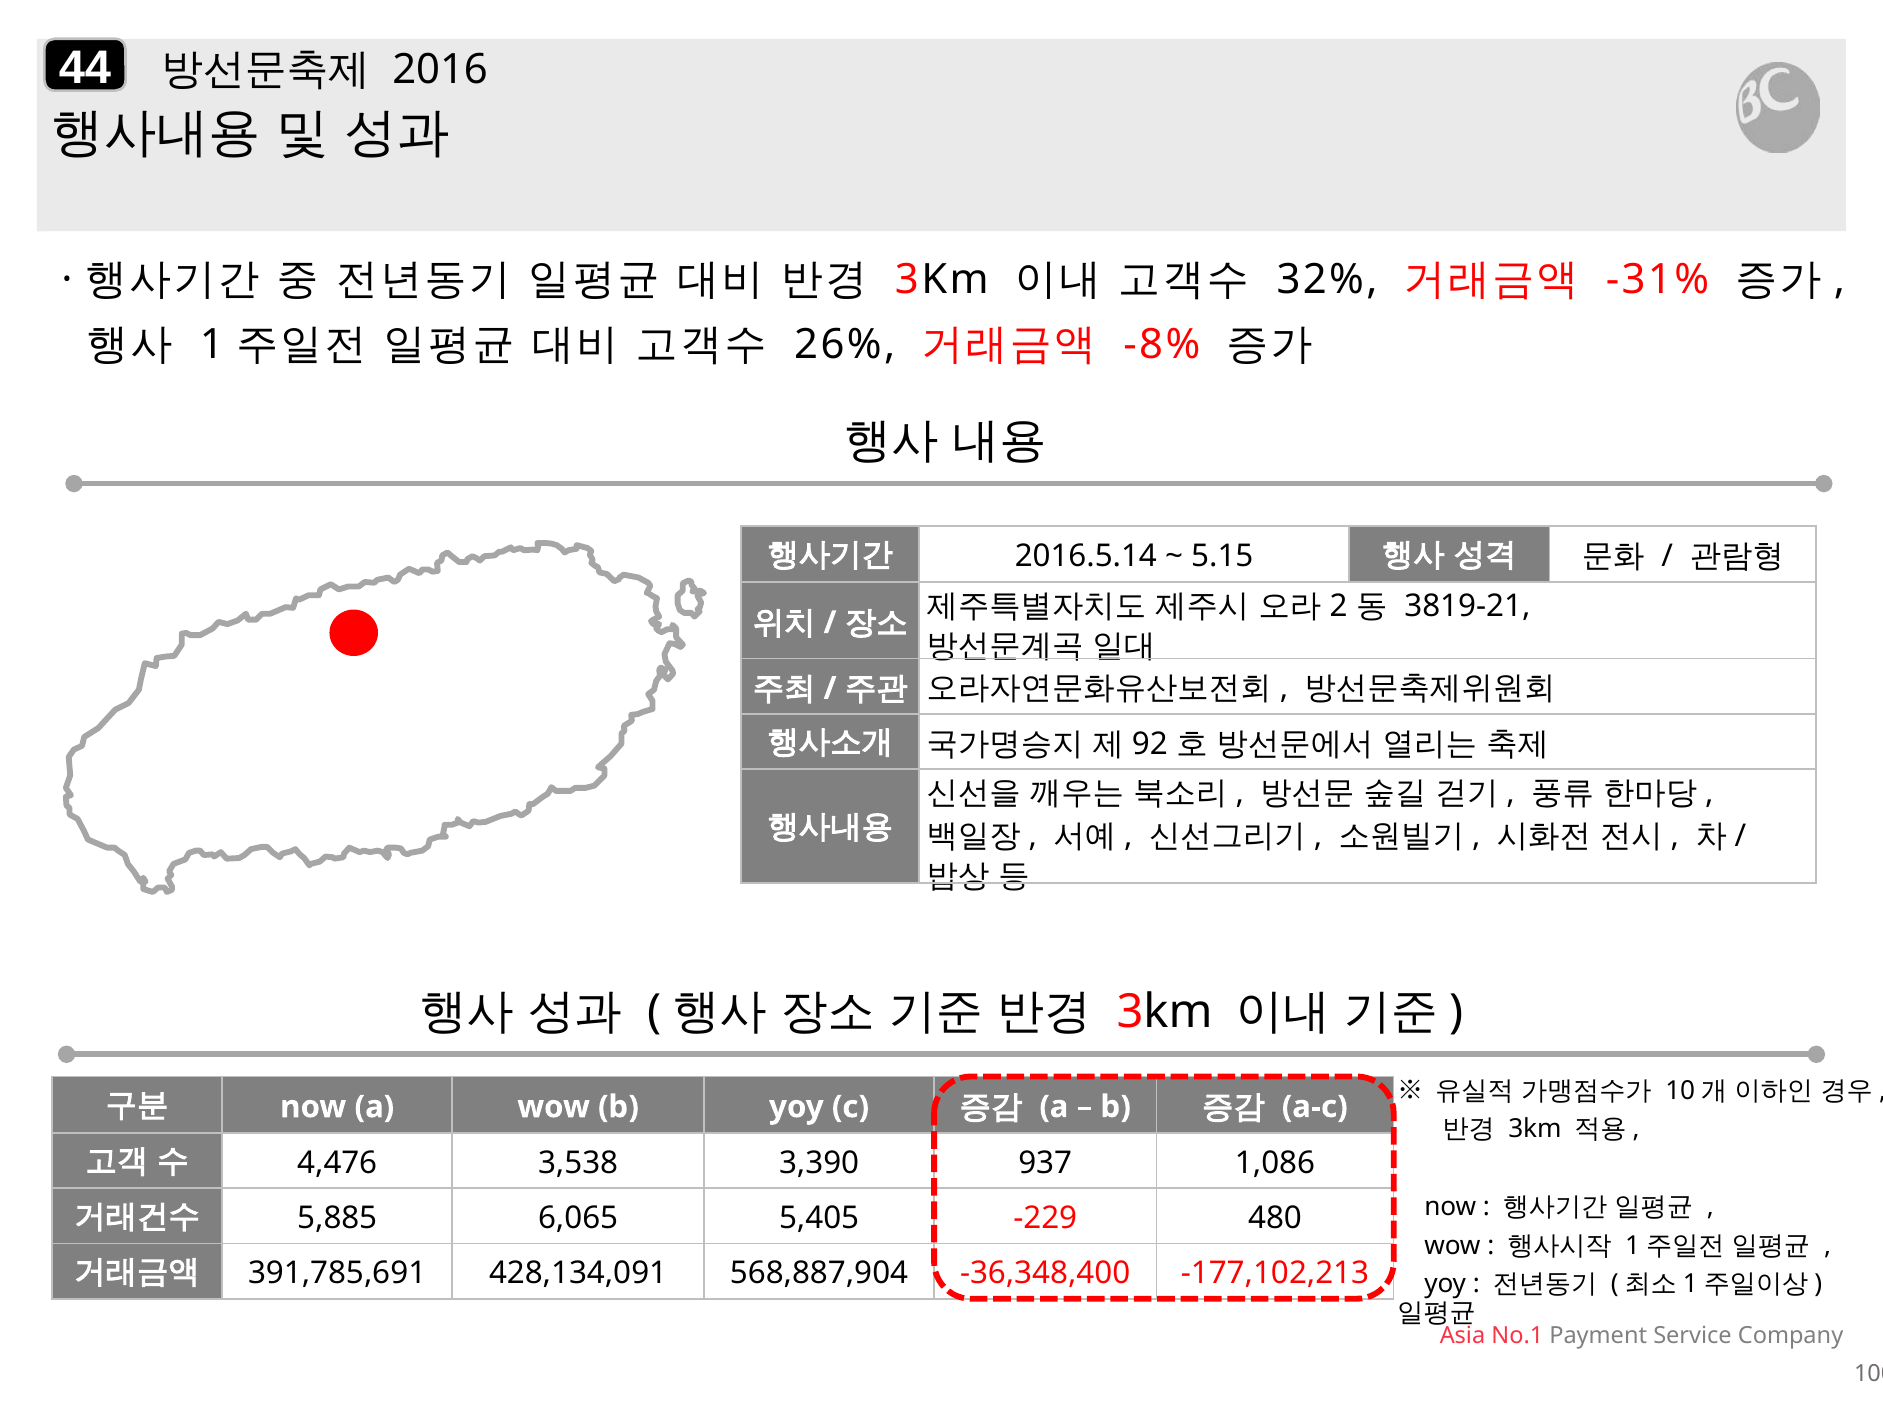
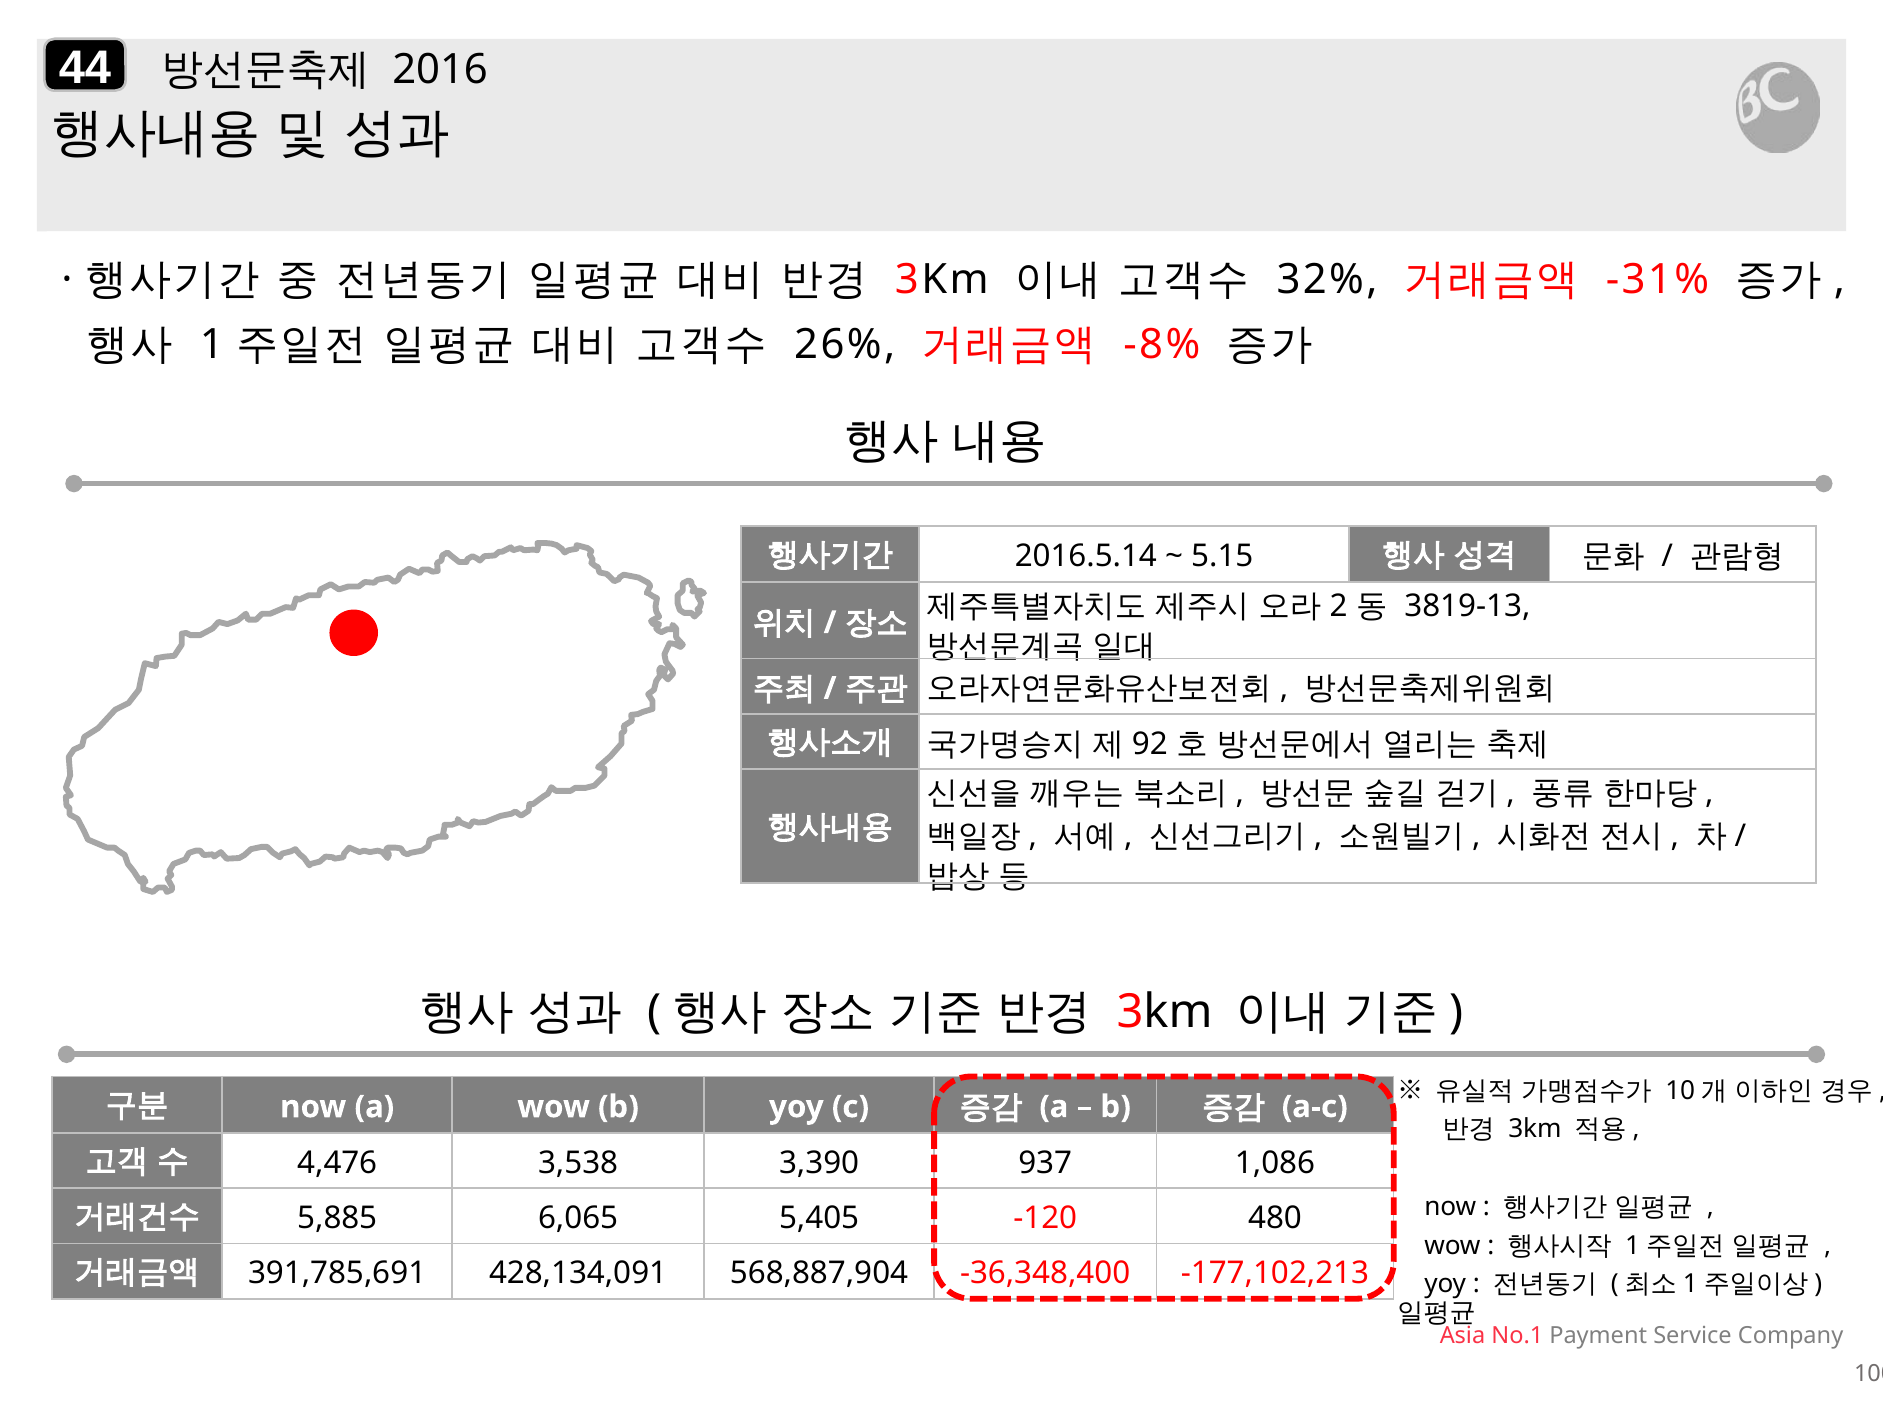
3819-21: 3819-21 -> 3819-13
-229: -229 -> -120
